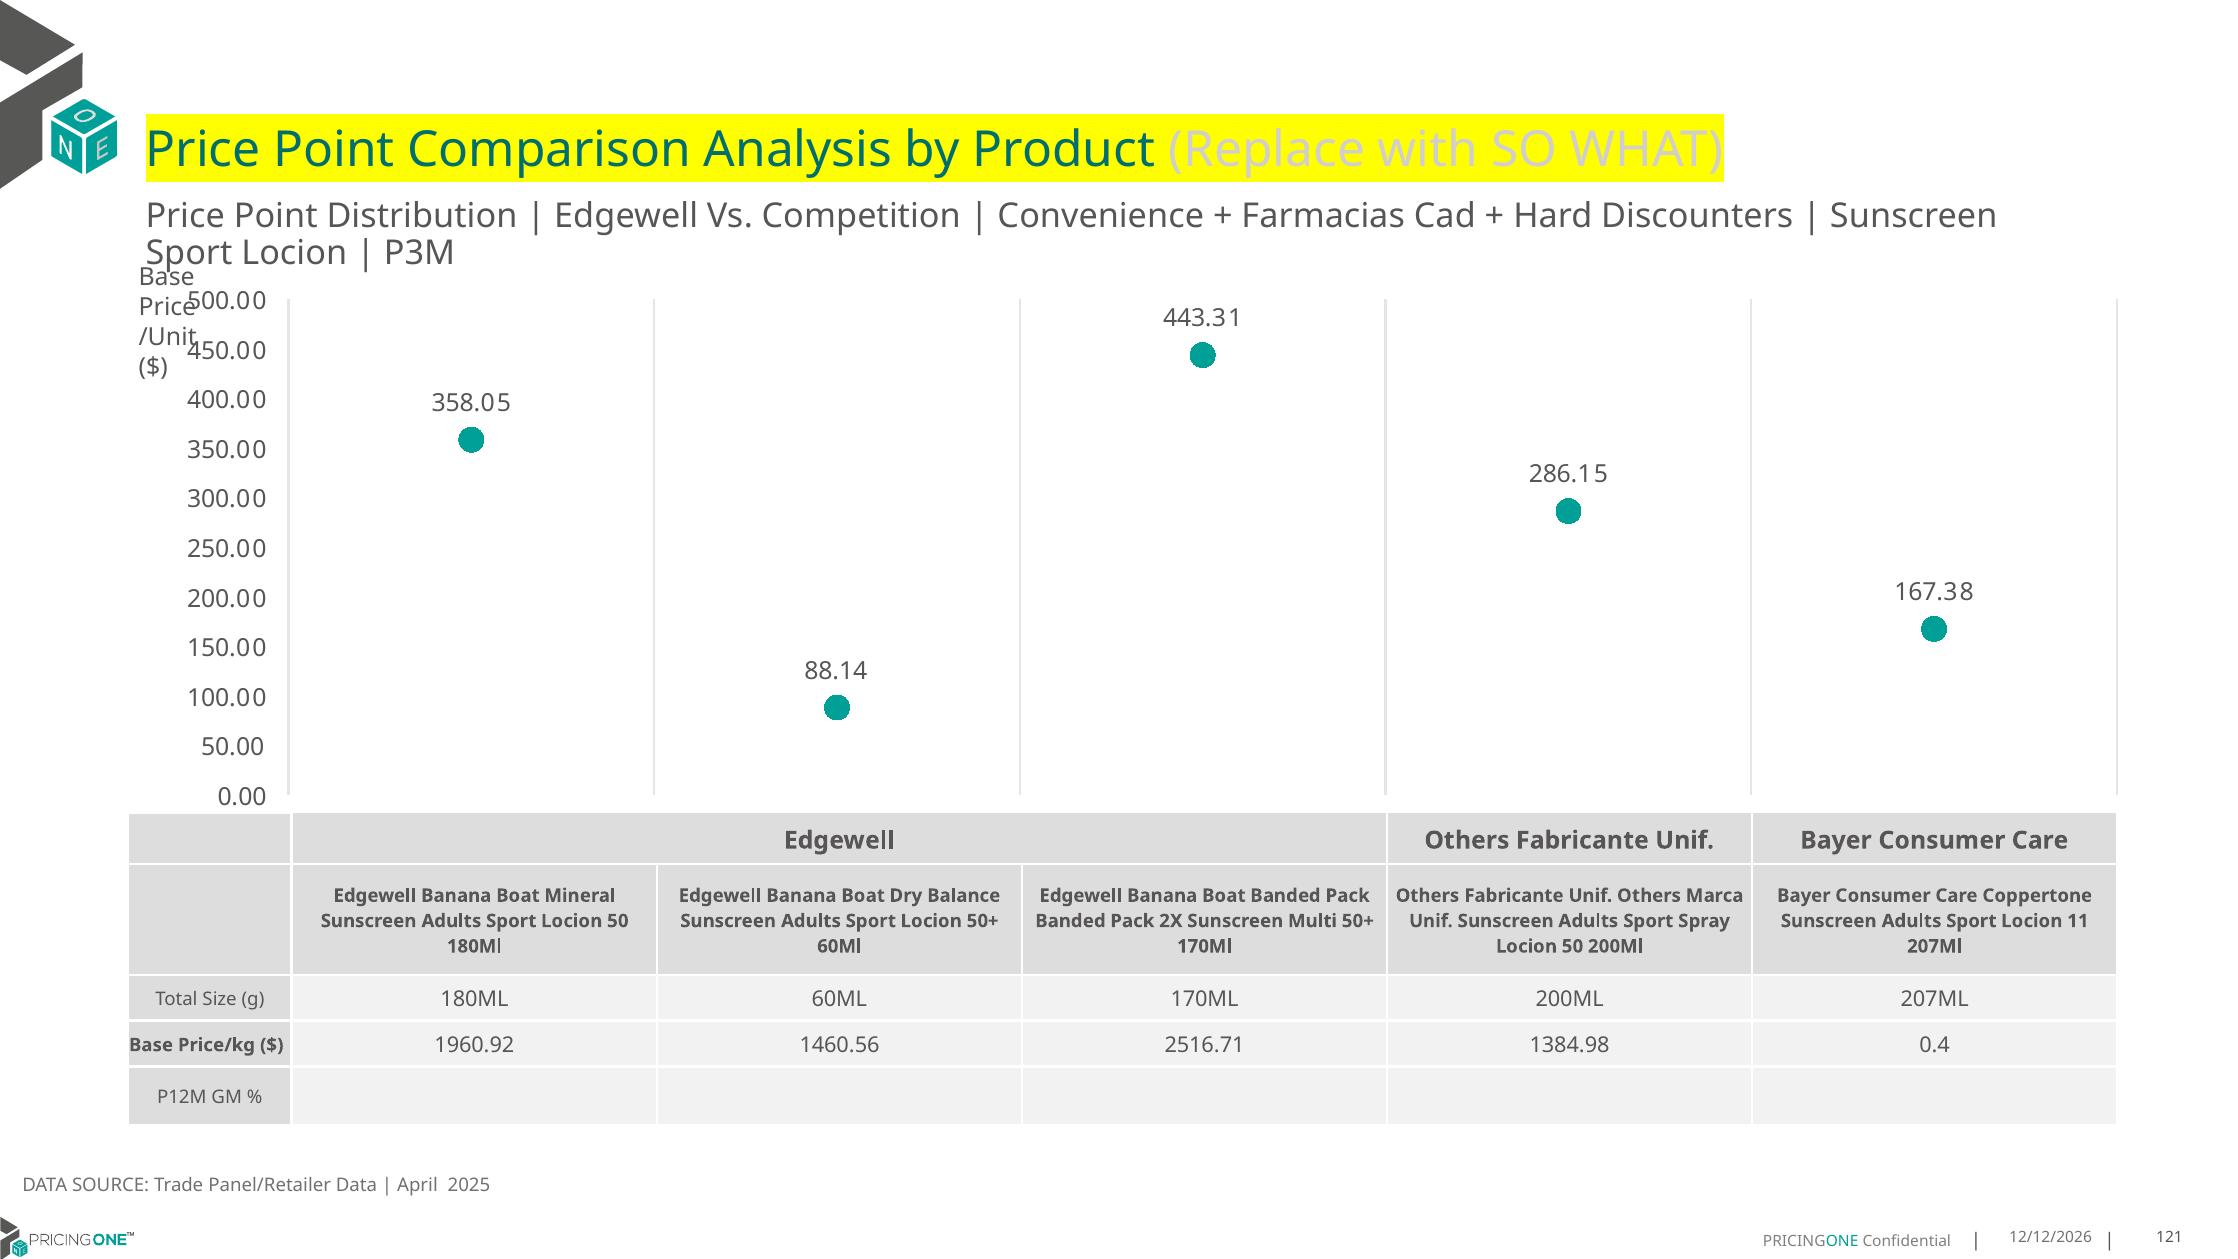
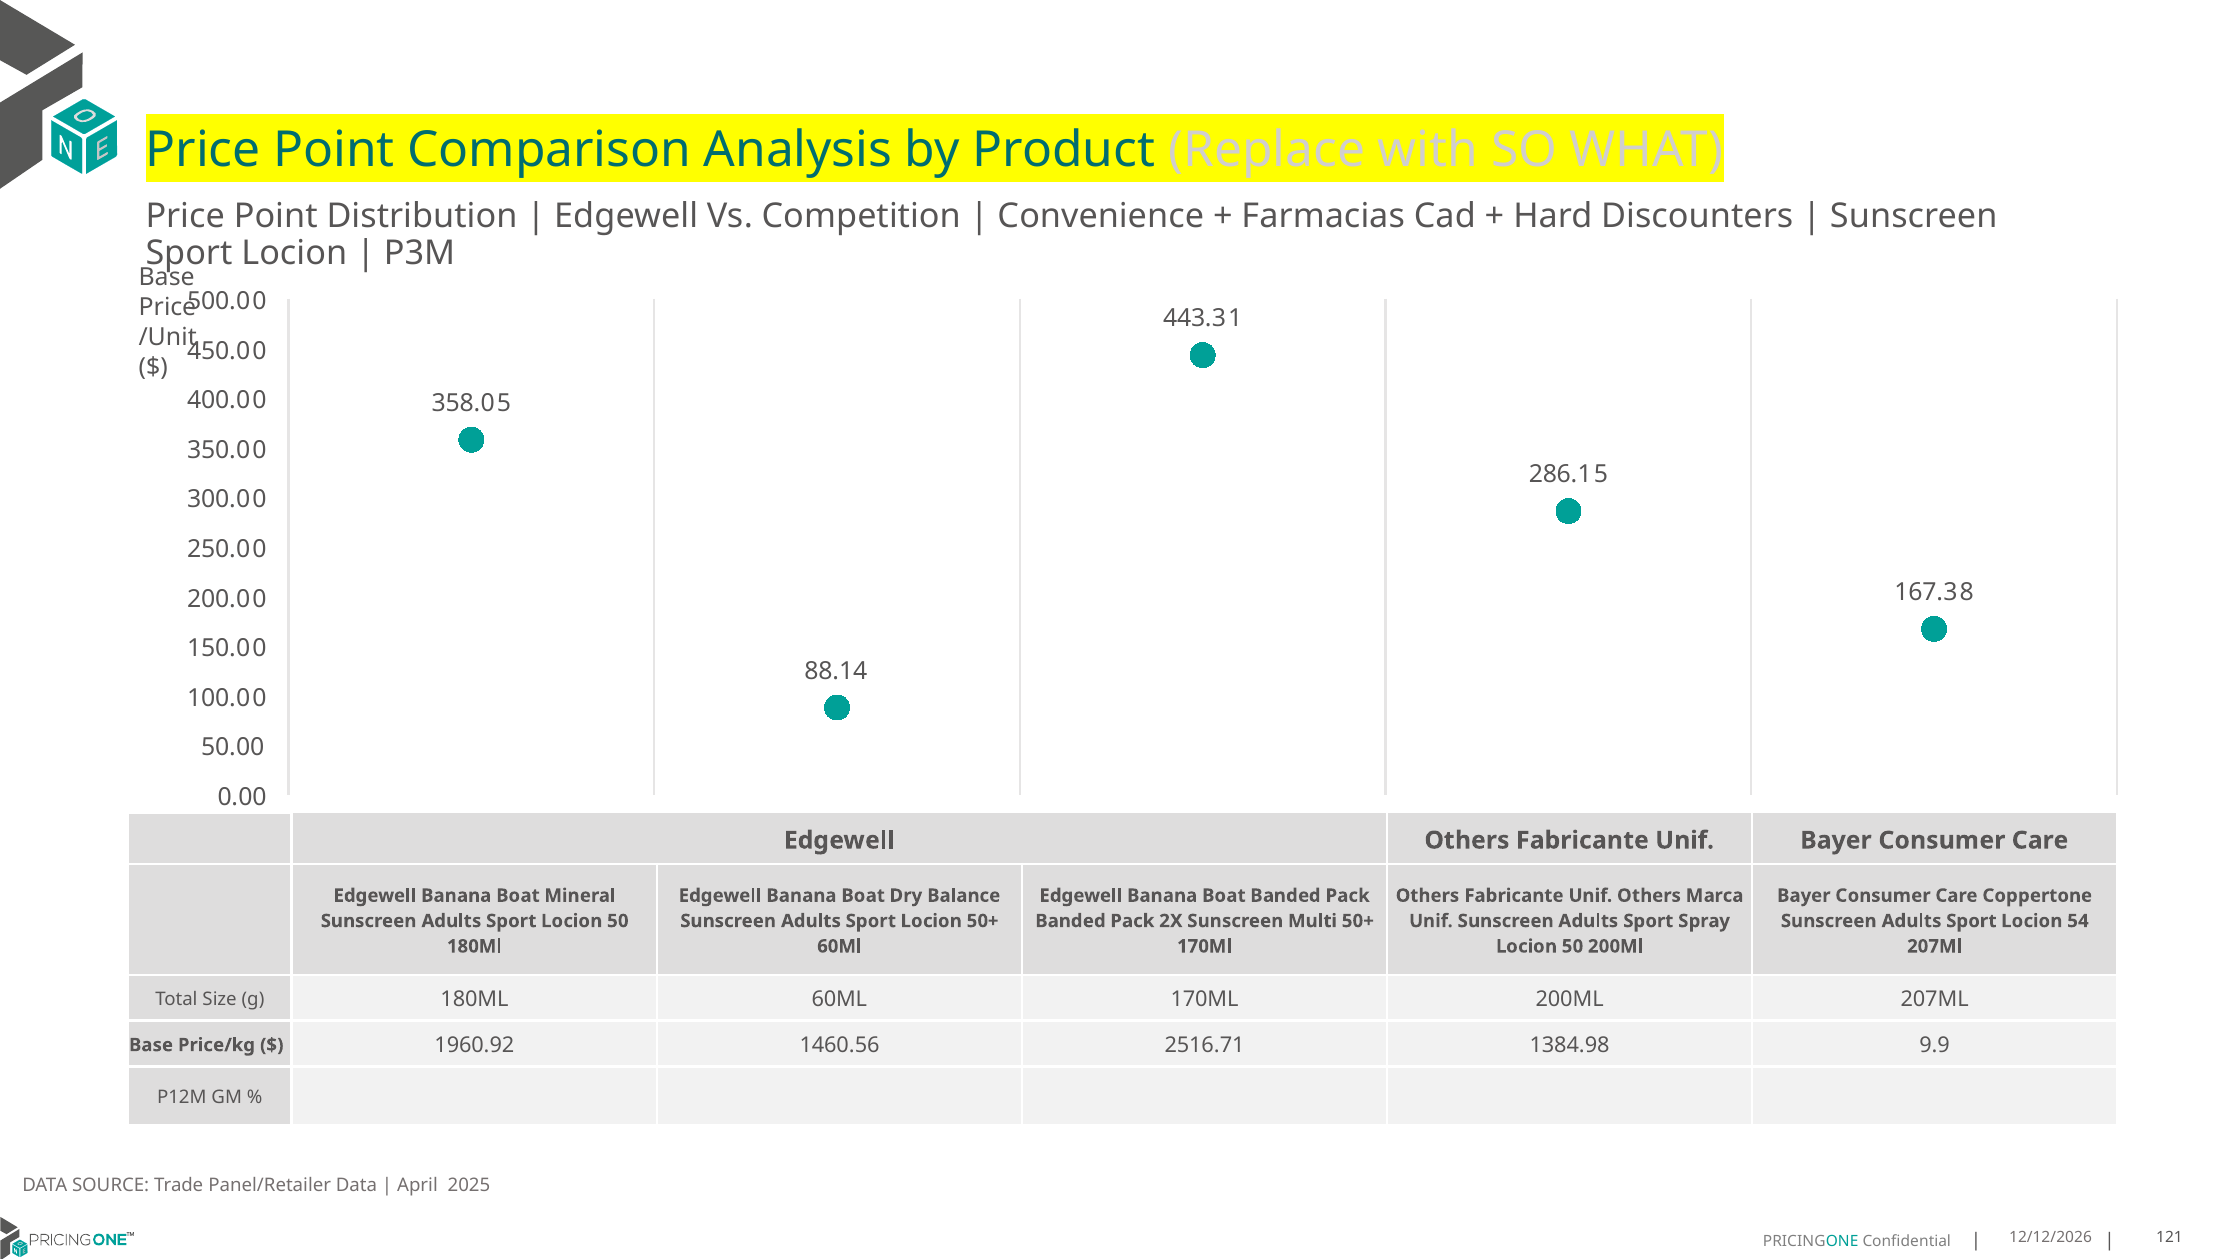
11: 11 -> 54
0.4: 0.4 -> 9.9
